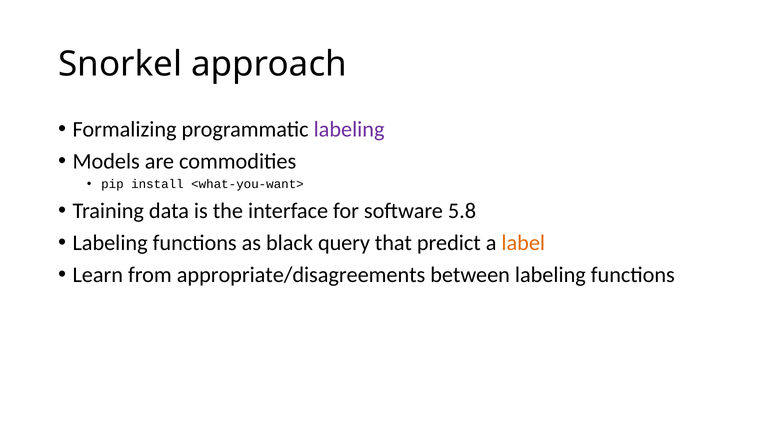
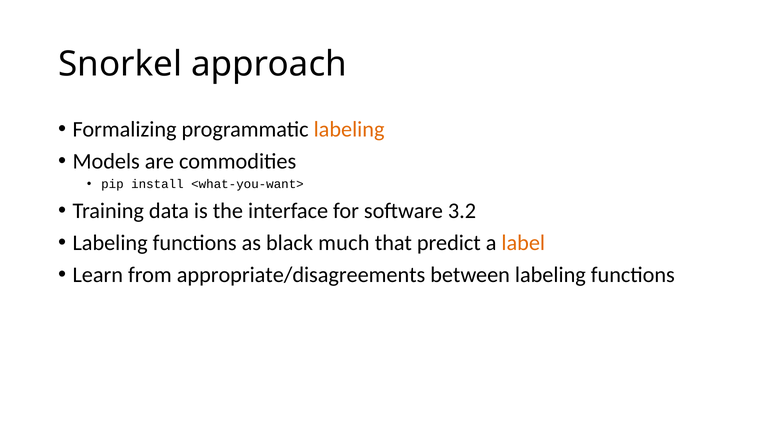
labeling at (349, 129) colour: purple -> orange
5.8: 5.8 -> 3.2
query: query -> much
